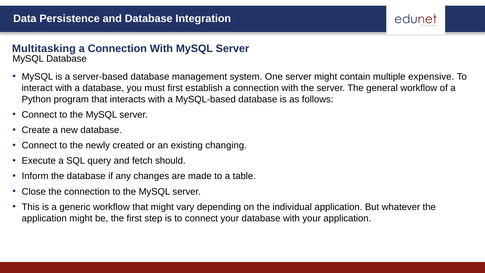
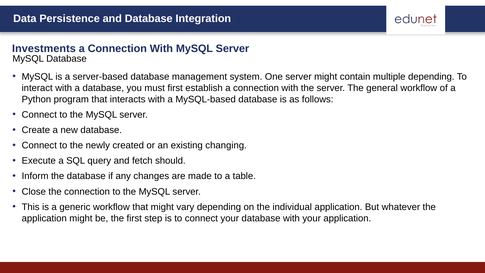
Multitasking: Multitasking -> Investments
multiple expensive: expensive -> depending
